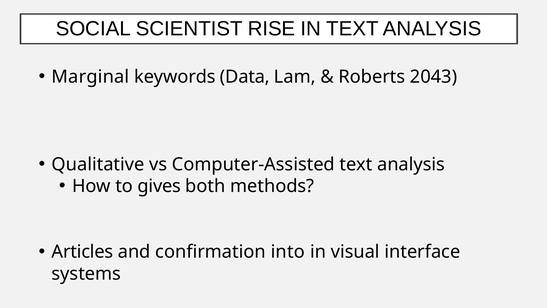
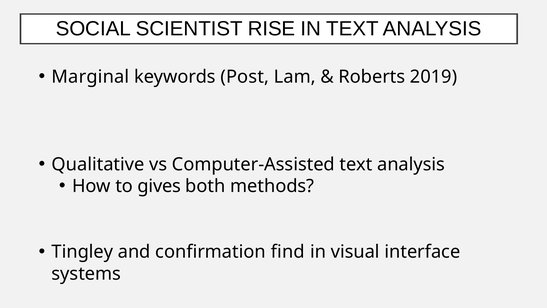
Data: Data -> Post
2043: 2043 -> 2019
Articles: Articles -> Tingley
into: into -> find
